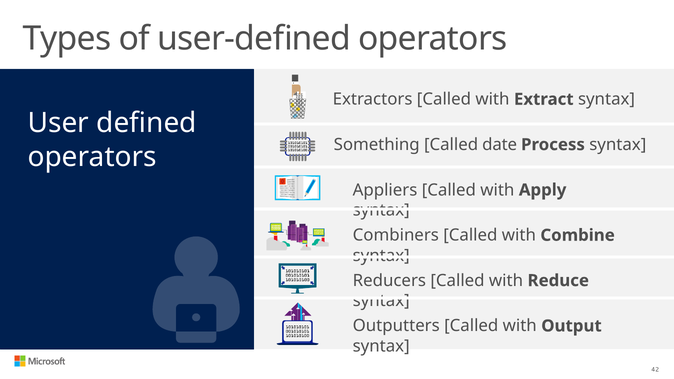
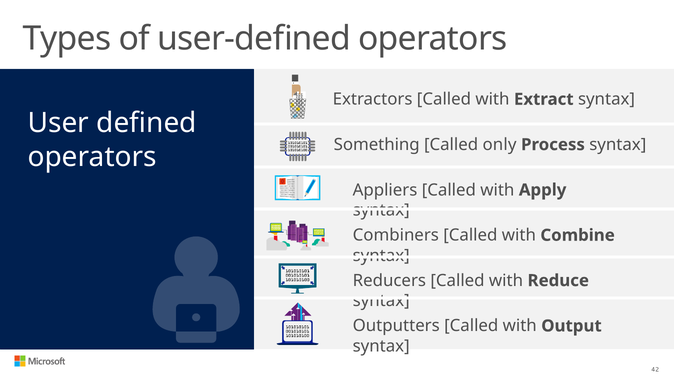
date: date -> only
